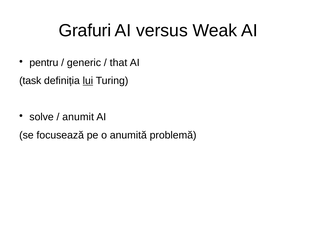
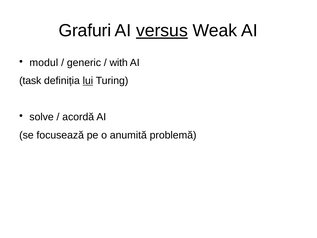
versus underline: none -> present
pentru: pentru -> modul
that: that -> with
anumit: anumit -> acordă
